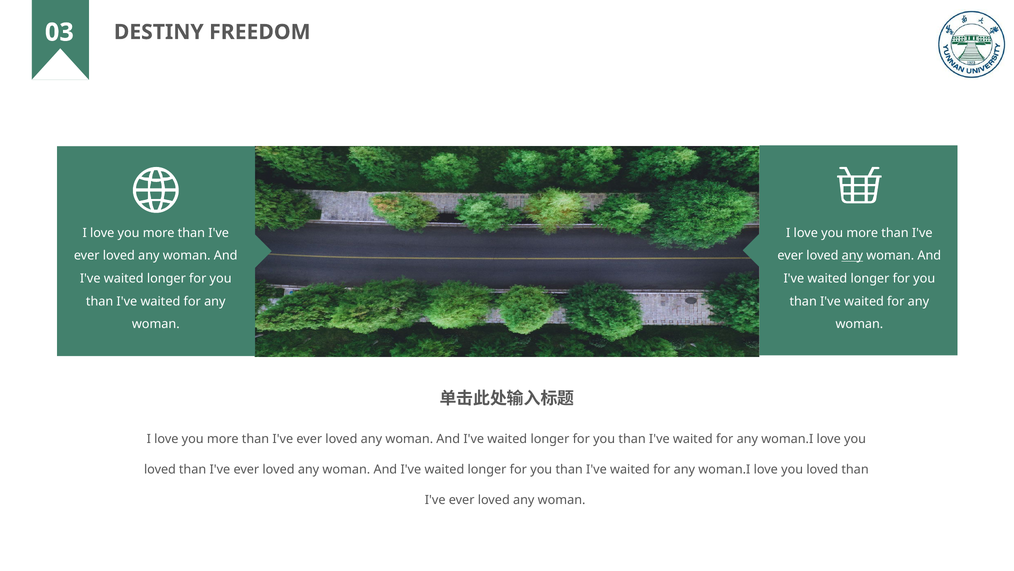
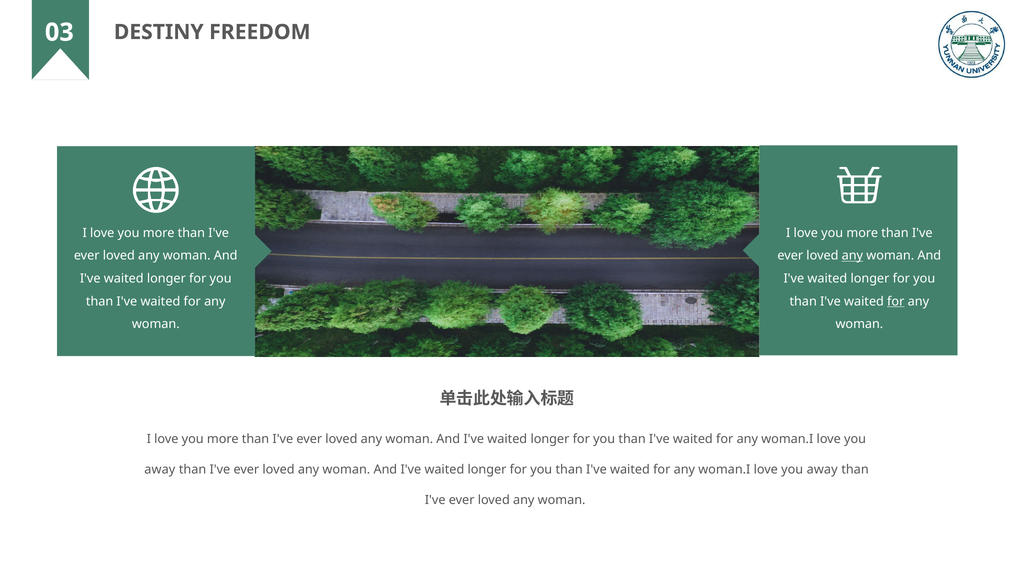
for at (896, 301) underline: none -> present
loved at (160, 469): loved -> away
loved at (822, 469): loved -> away
